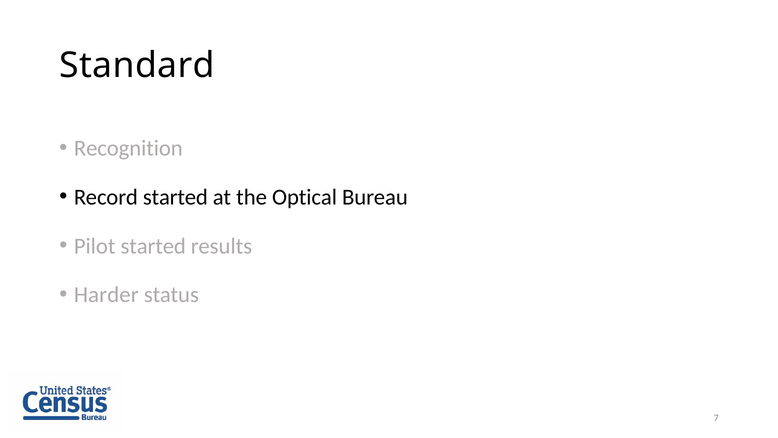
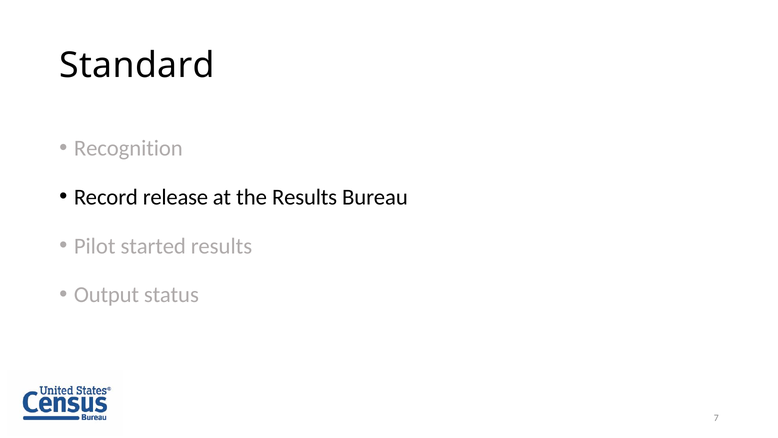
Record started: started -> release
the Optical: Optical -> Results
Harder: Harder -> Output
